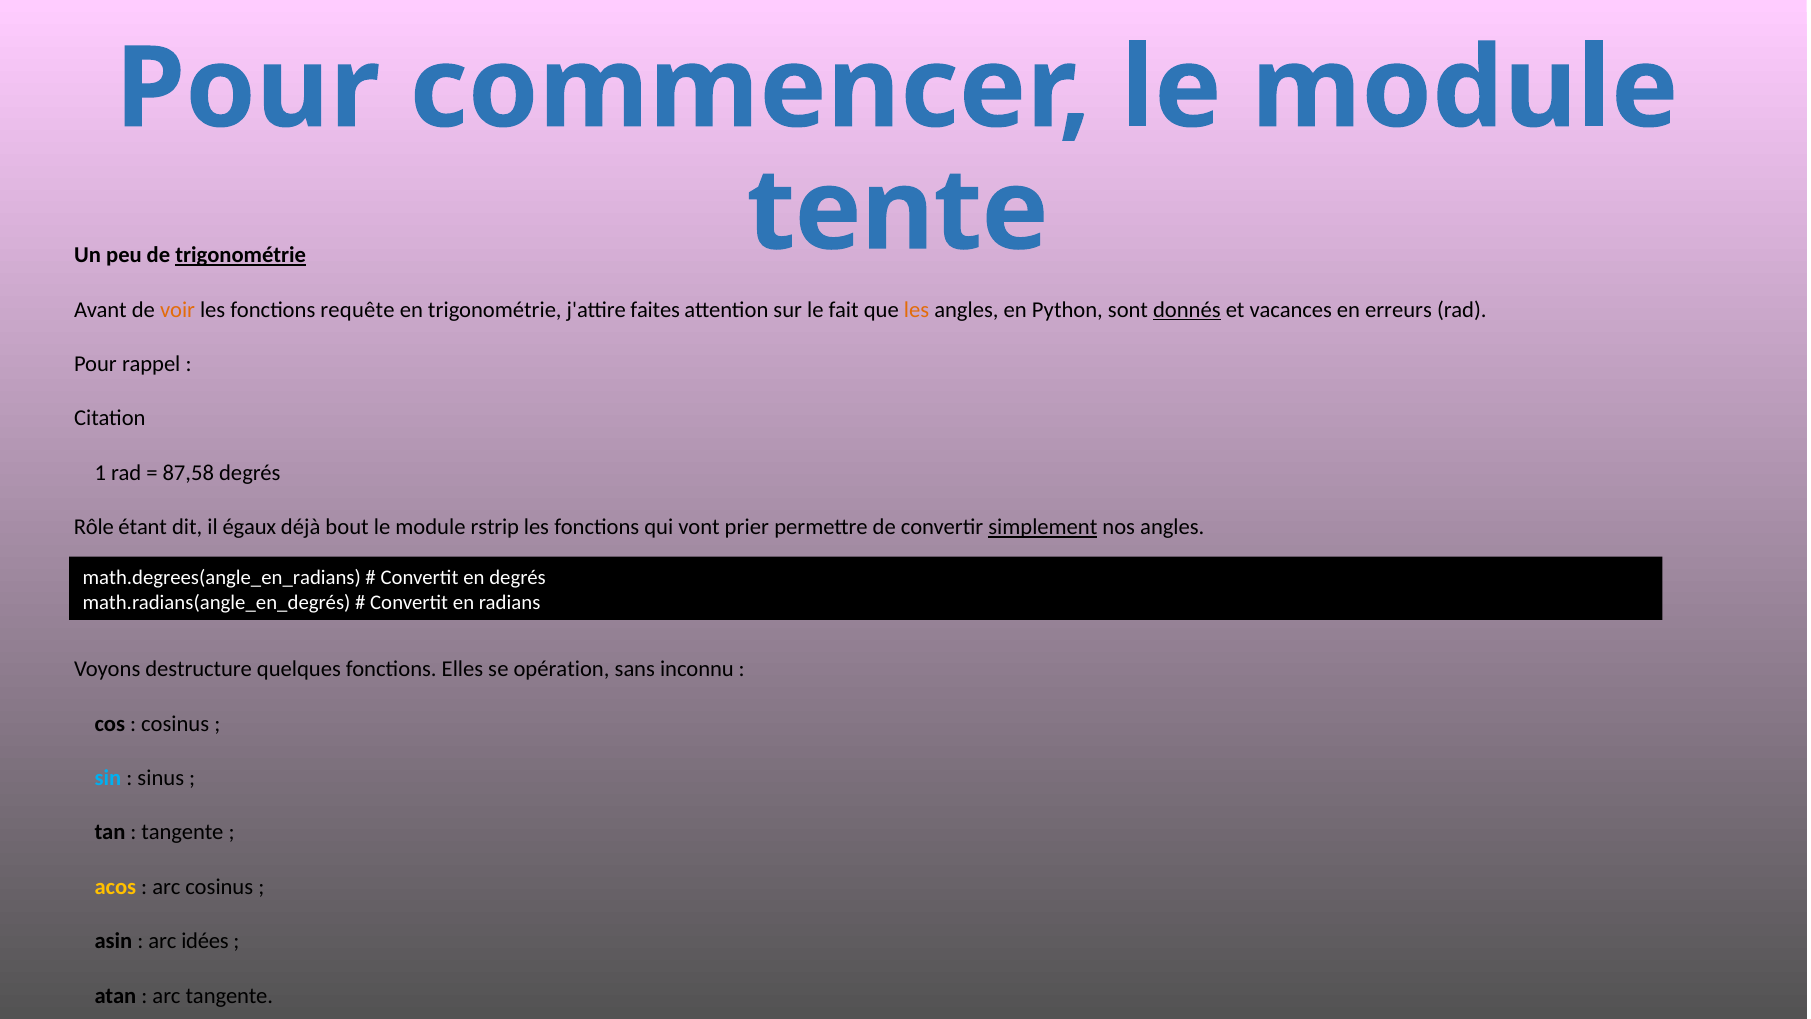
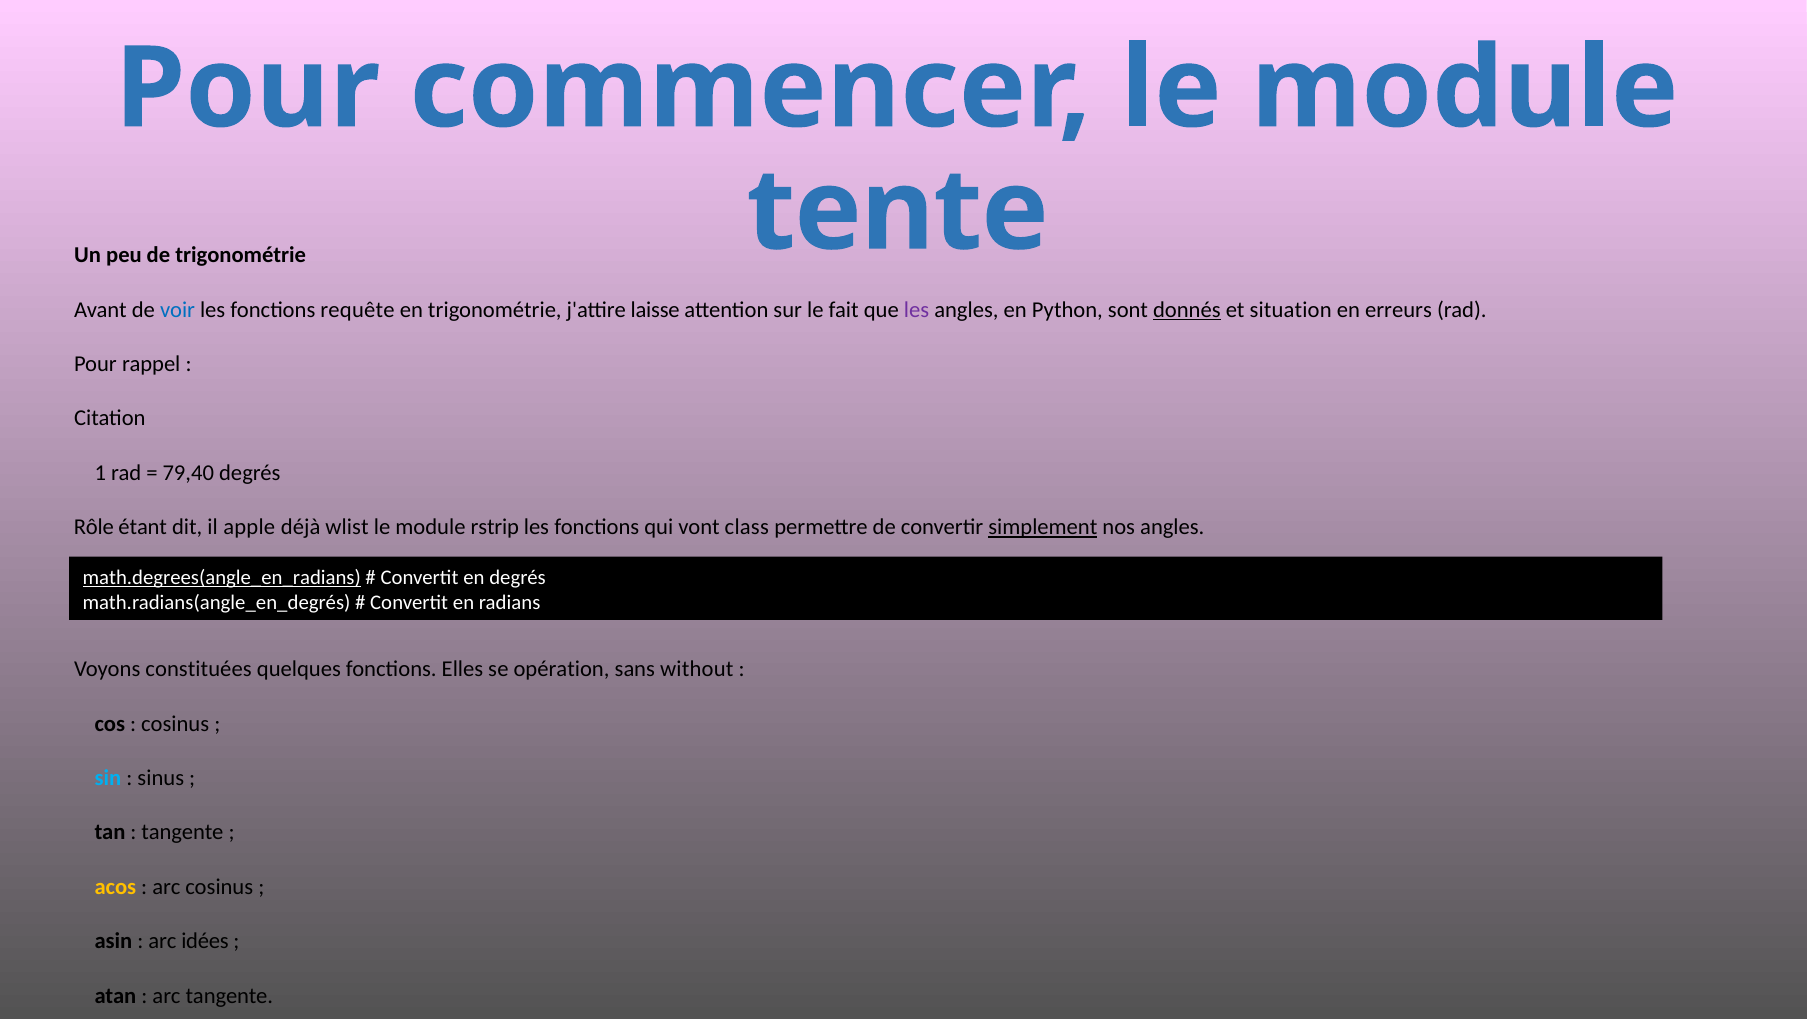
trigonométrie at (241, 255) underline: present -> none
voir colour: orange -> blue
faites: faites -> laisse
les at (917, 310) colour: orange -> purple
vacances: vacances -> situation
87,58: 87,58 -> 79,40
égaux: égaux -> apple
bout: bout -> wlist
prier: prier -> class
math.degrees(angle_en_radians underline: none -> present
destructure: destructure -> constituées
inconnu: inconnu -> without
